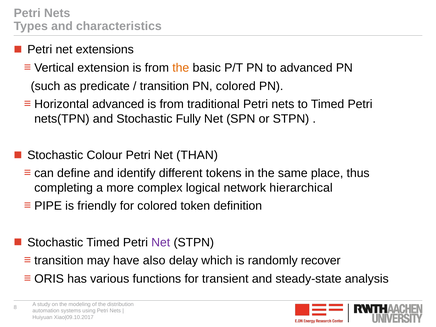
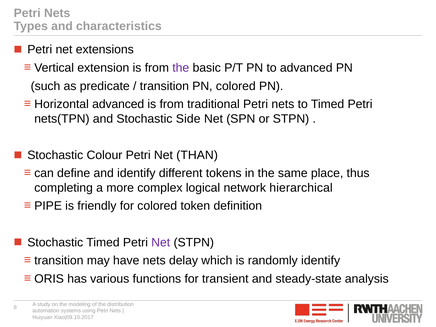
the at (181, 68) colour: orange -> purple
Fully: Fully -> Side
have also: also -> nets
randomly recover: recover -> identify
